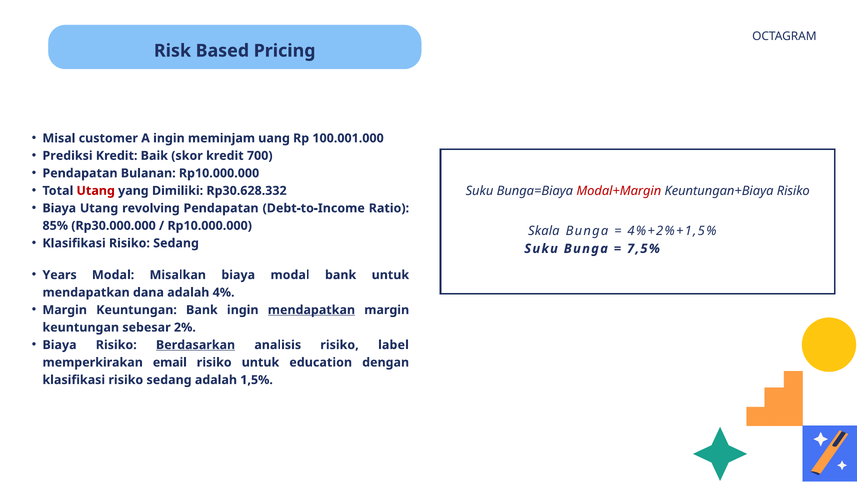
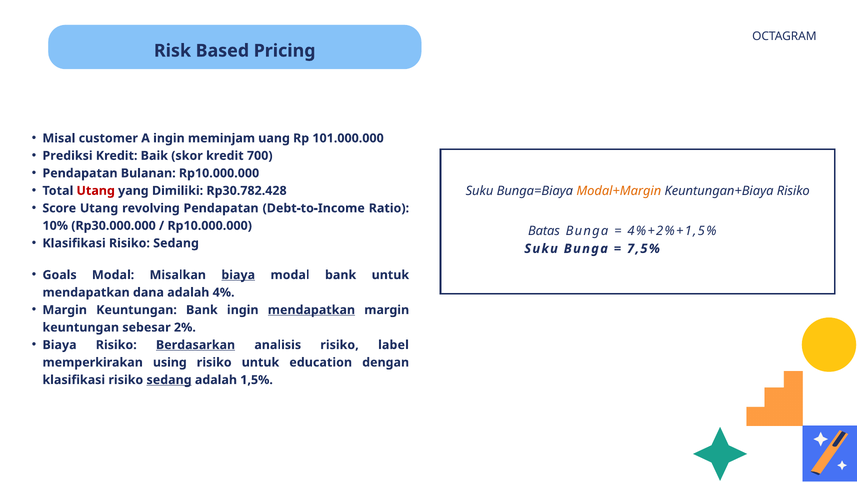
100.001.000: 100.001.000 -> 101.000.000
Rp30.628.332: Rp30.628.332 -> Rp30.782.428
Modal+Margin colour: red -> orange
Biaya at (59, 208): Biaya -> Score
85%: 85% -> 10%
Skala: Skala -> Batas
Years: Years -> Goals
biaya at (238, 275) underline: none -> present
email: email -> using
sedang at (169, 380) underline: none -> present
